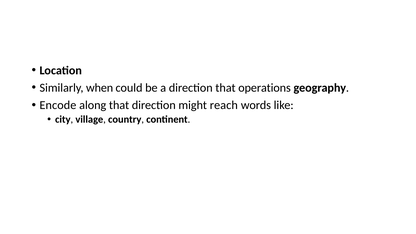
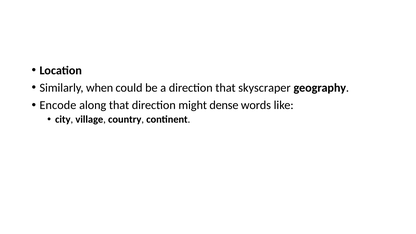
operations: operations -> skyscraper
reach: reach -> dense
